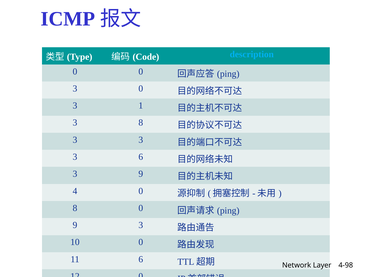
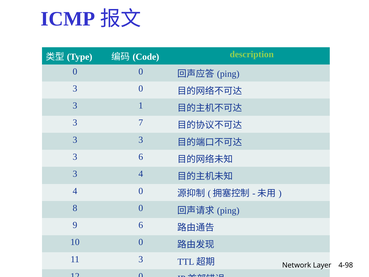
description colour: light blue -> light green
3 8: 8 -> 7
3 9: 9 -> 4
9 3: 3 -> 6
11 6: 6 -> 3
